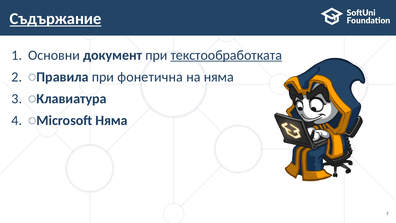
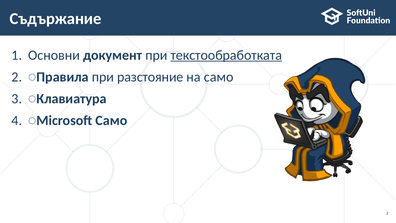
Съдържание underline: present -> none
фонетична: фонетична -> разстояние
на няма: няма -> само
Няма at (111, 120): Няма -> Само
